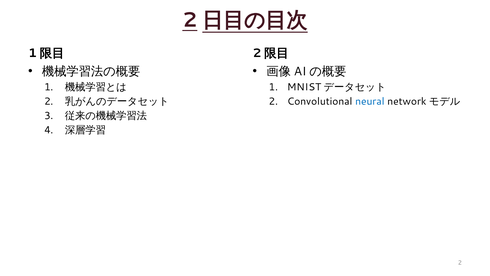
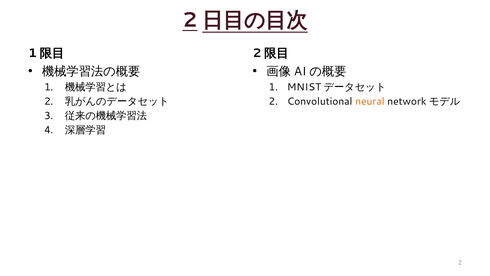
neural colour: blue -> orange
